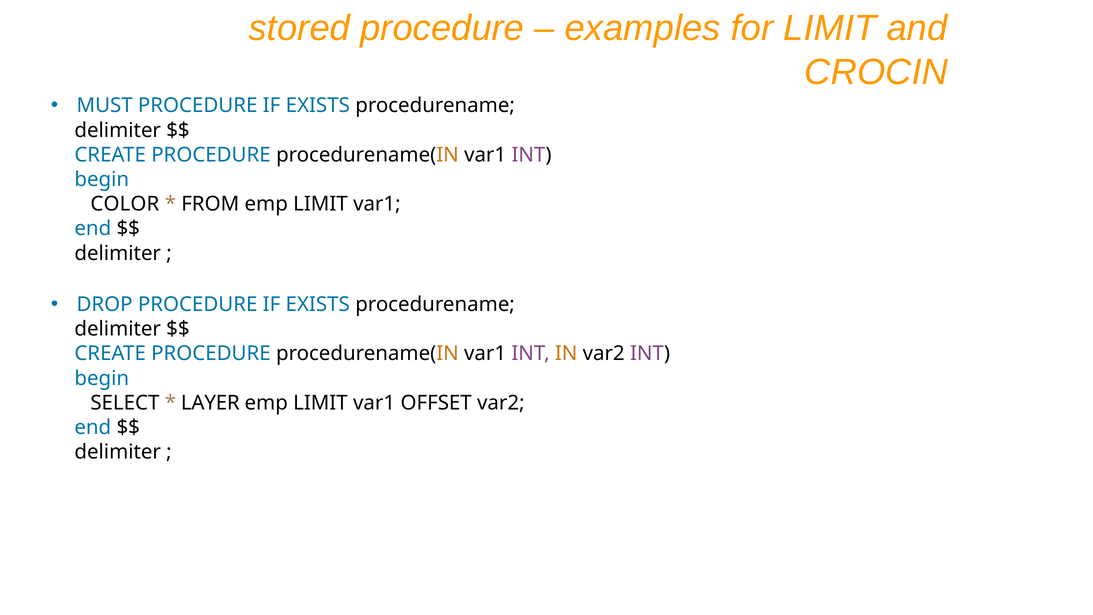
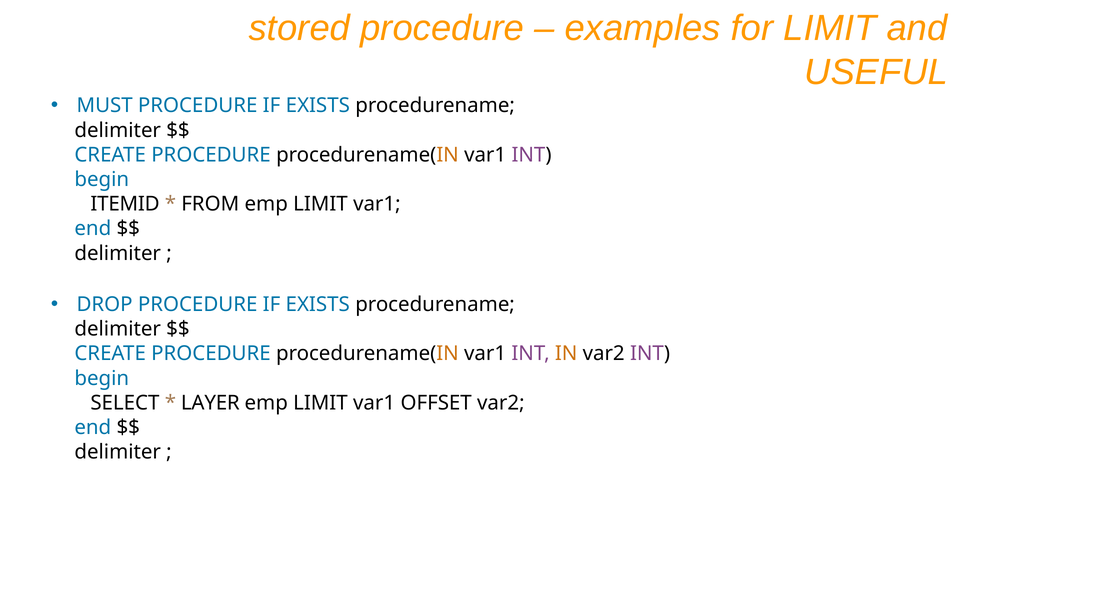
CROCIN: CROCIN -> USEFUL
COLOR: COLOR -> ITEMID
